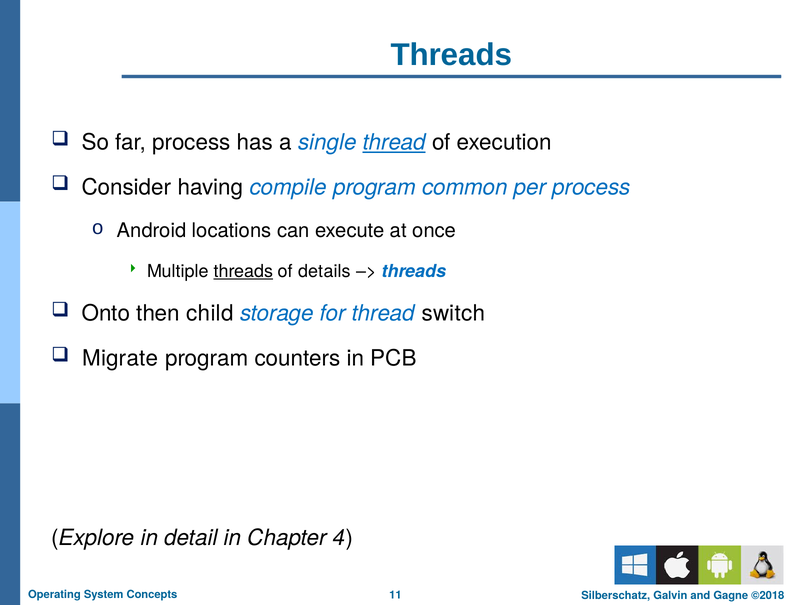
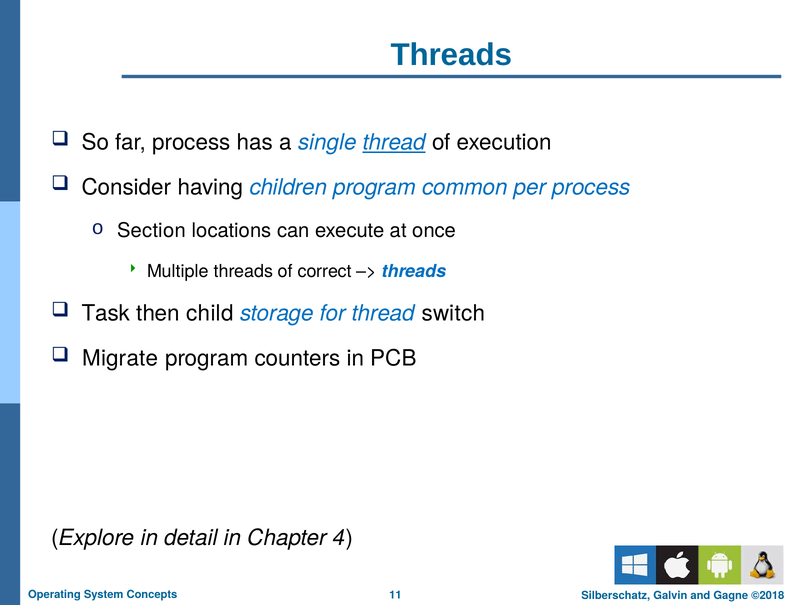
compile: compile -> children
Android: Android -> Section
threads at (243, 271) underline: present -> none
details: details -> correct
Onto: Onto -> Task
